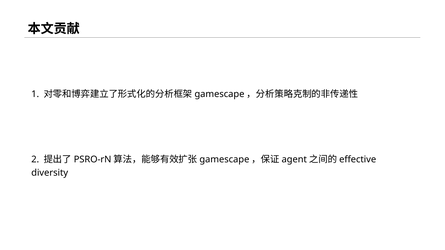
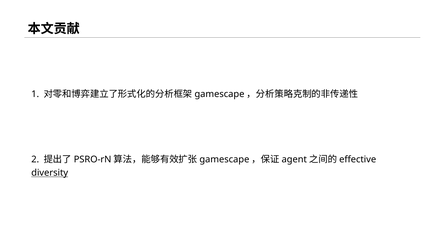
diversity underline: none -> present
